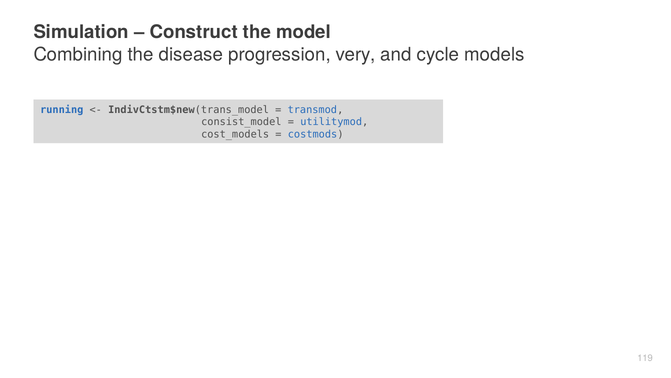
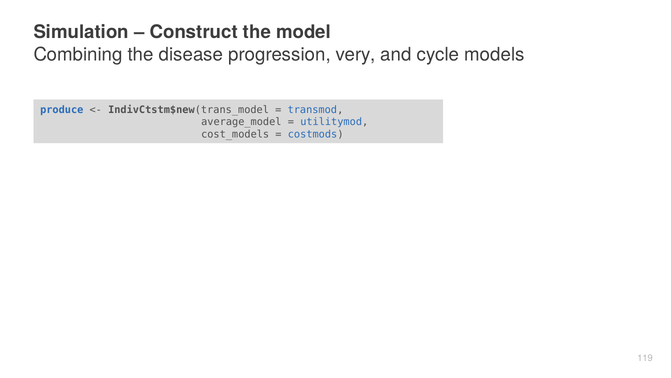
running: running -> produce
consist_model: consist_model -> average_model
